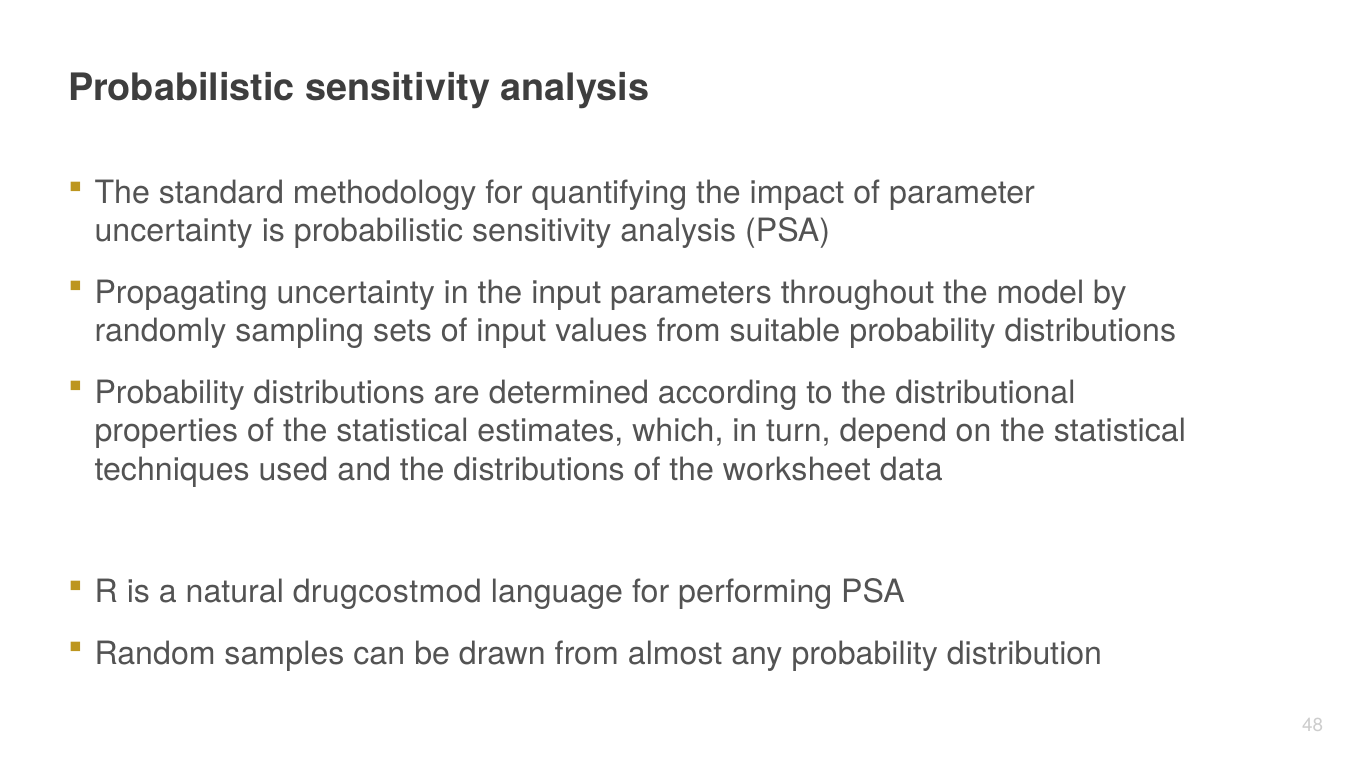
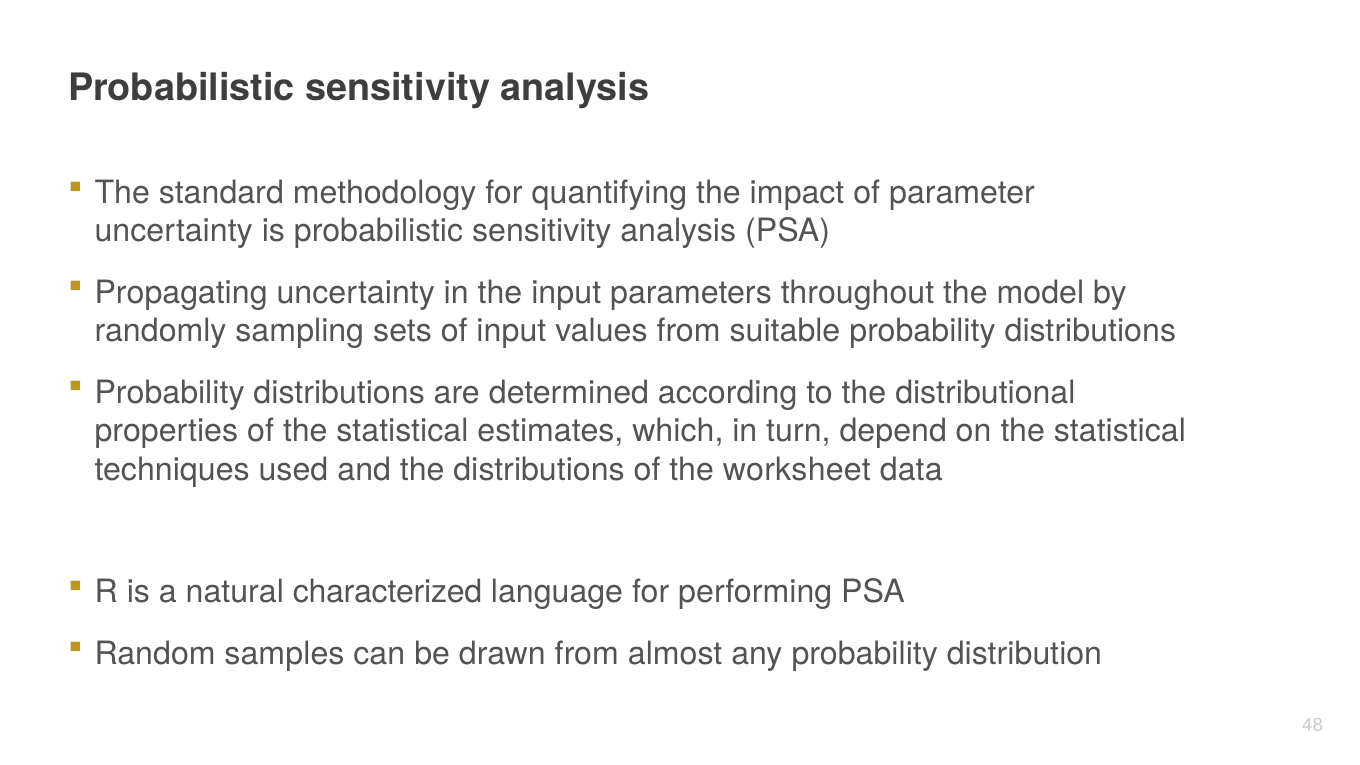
drugcostmod: drugcostmod -> characterized
